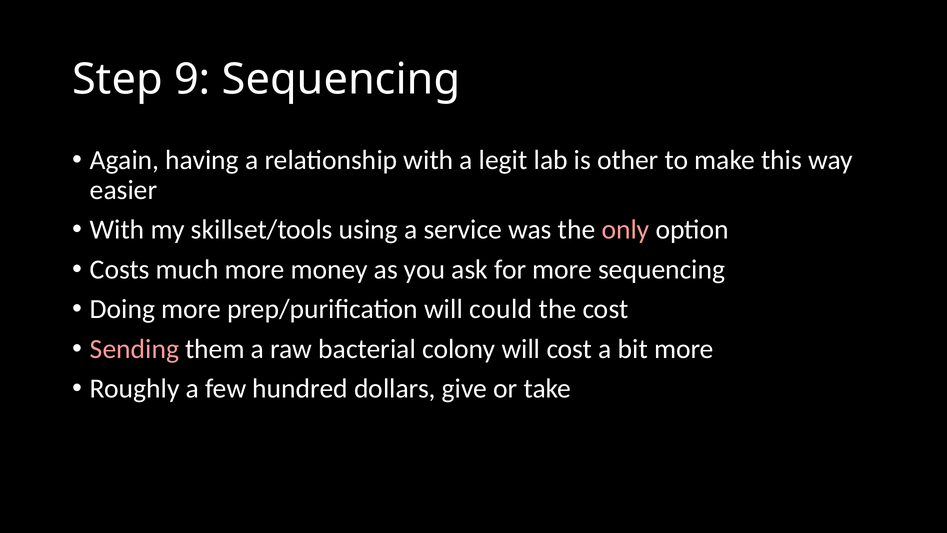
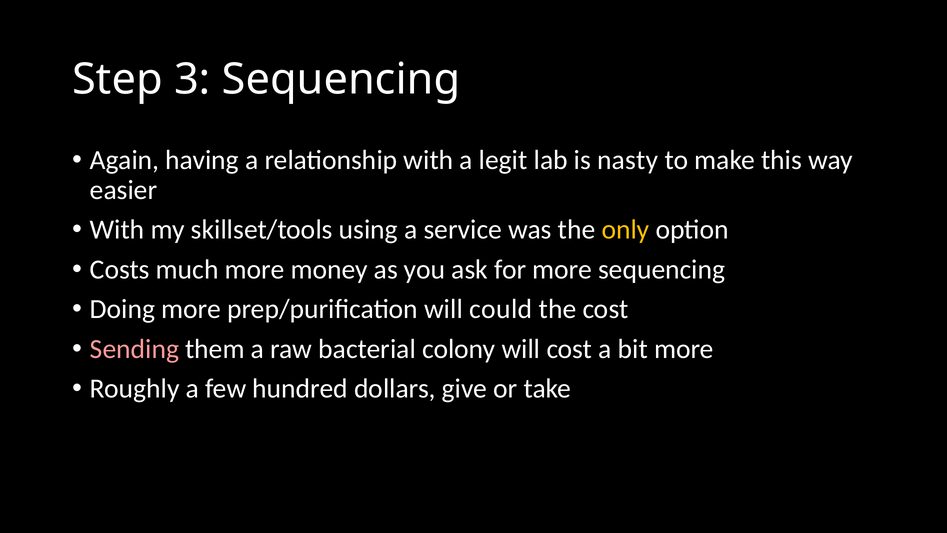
9: 9 -> 3
other: other -> nasty
only colour: pink -> yellow
